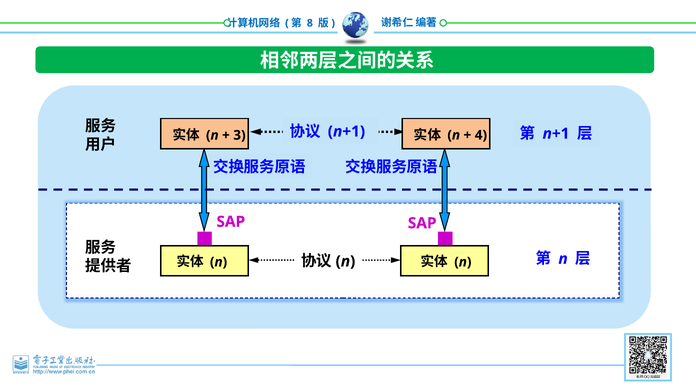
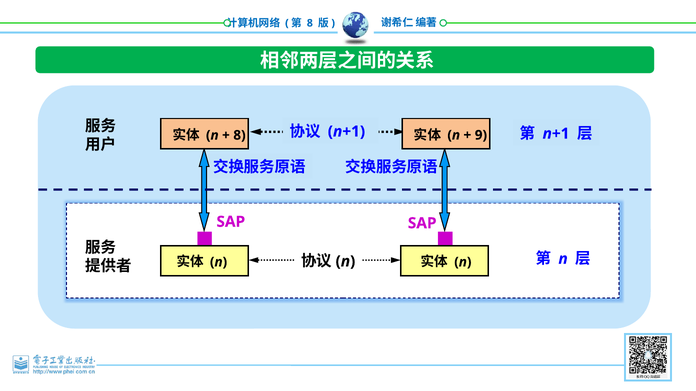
4: 4 -> 9
3 at (239, 135): 3 -> 8
